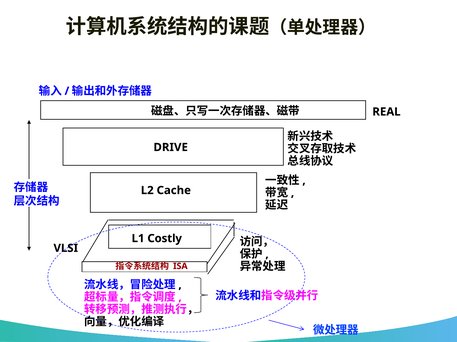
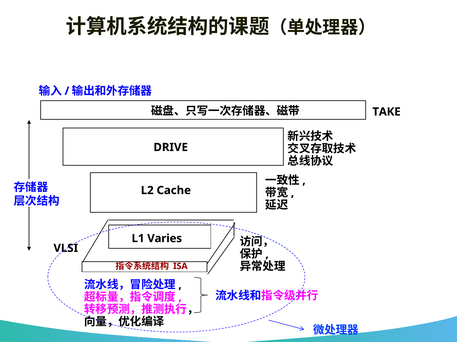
REAL: REAL -> TAKE
Costly: Costly -> Varies
